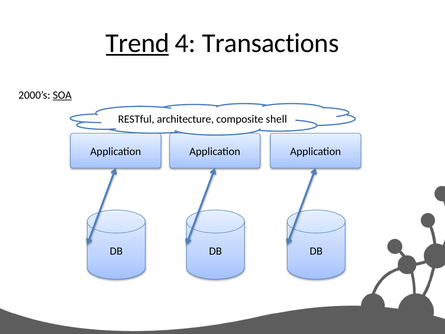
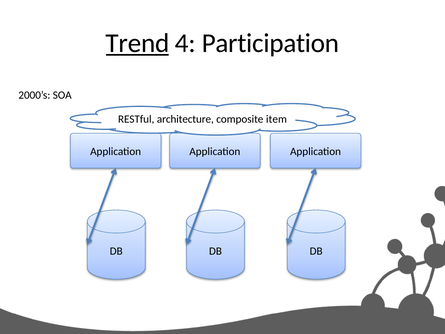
Transactions: Transactions -> Participation
SOA underline: present -> none
shell: shell -> item
